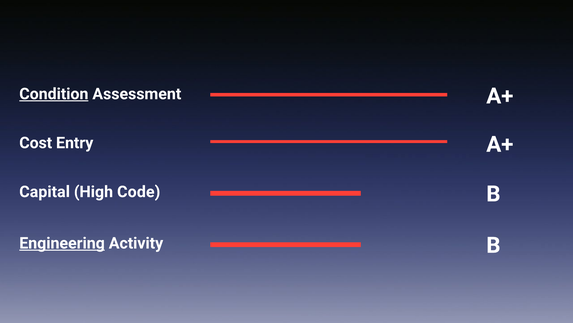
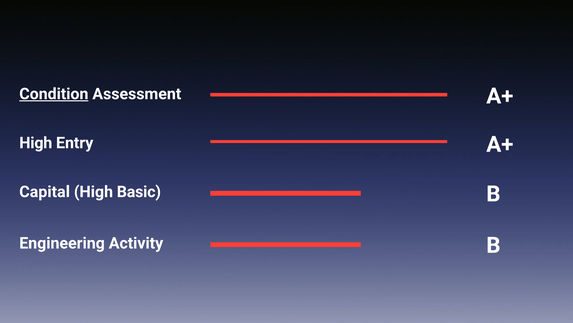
Cost at (36, 143): Cost -> High
Code: Code -> Basic
Engineering underline: present -> none
